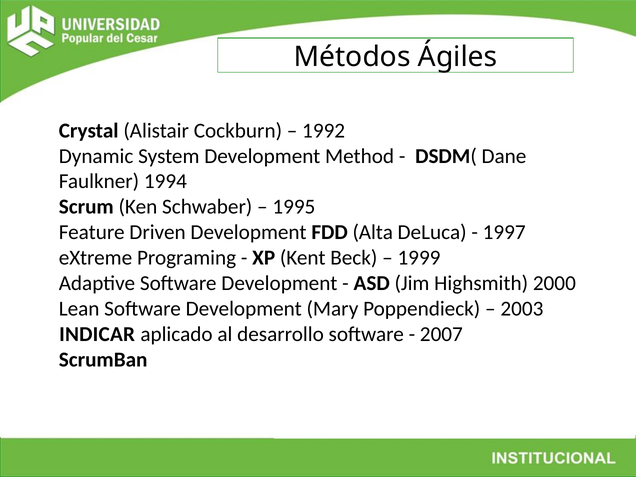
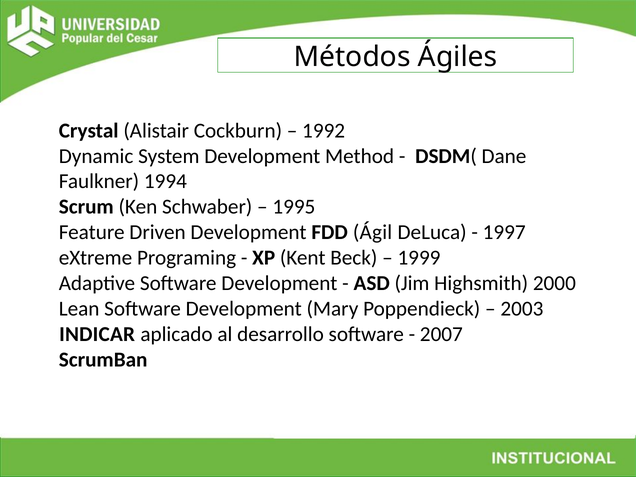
Alta: Alta -> Ágil
